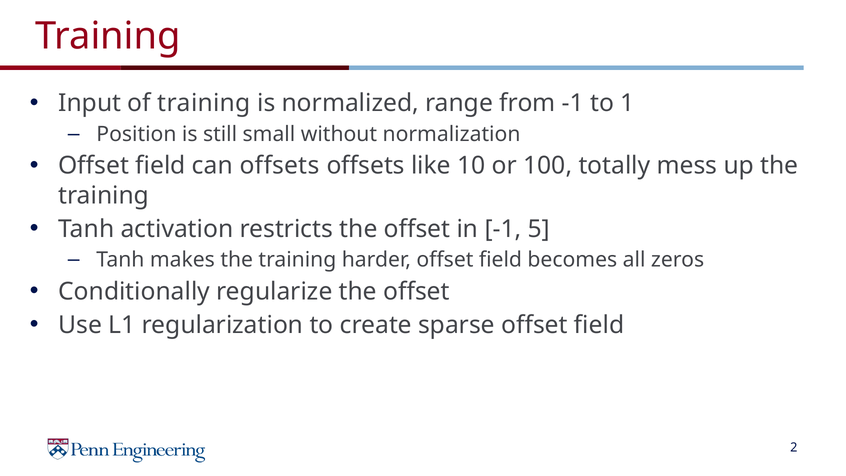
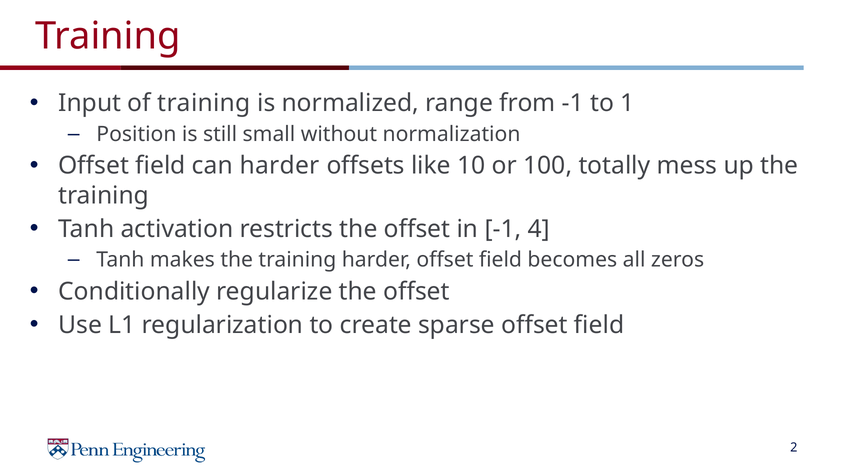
can offsets: offsets -> harder
5: 5 -> 4
